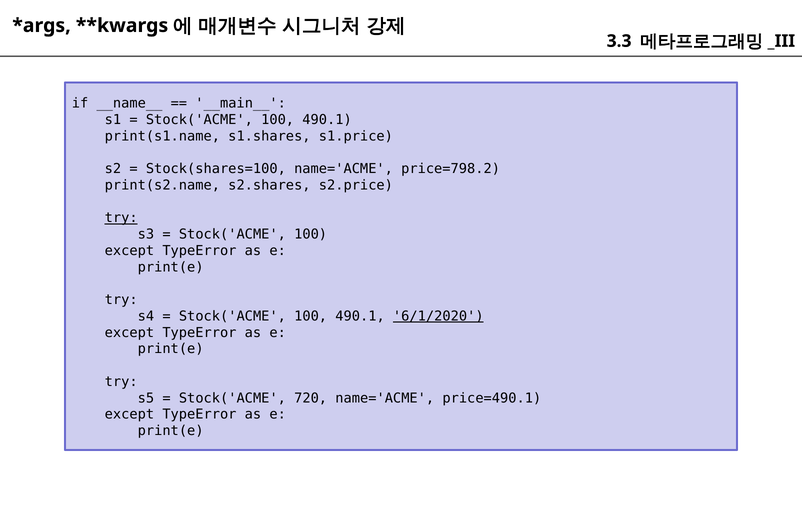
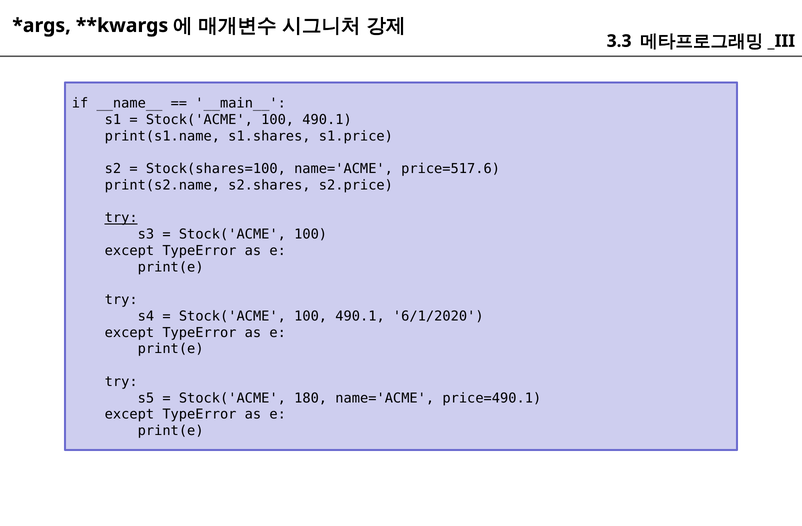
price=798.2: price=798.2 -> price=517.6
6/1/2020 underline: present -> none
720: 720 -> 180
